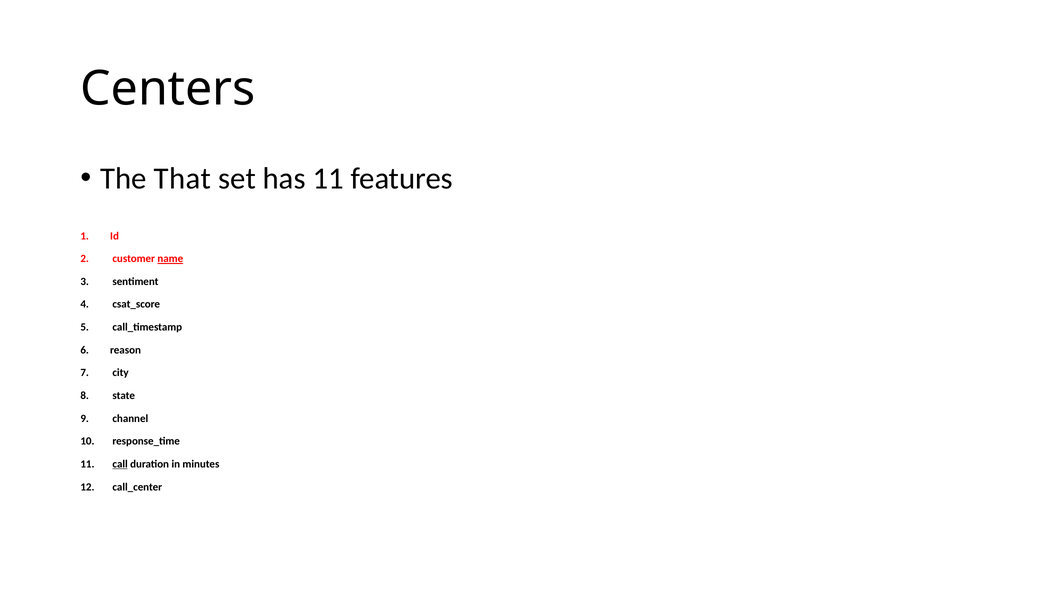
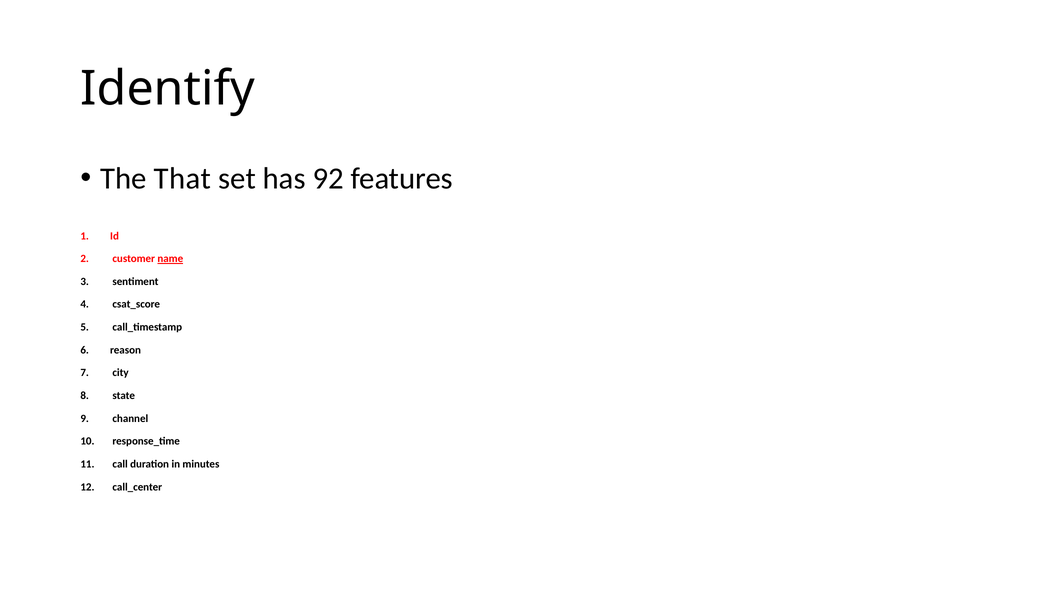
Centers: Centers -> Identify
has 11: 11 -> 92
call underline: present -> none
